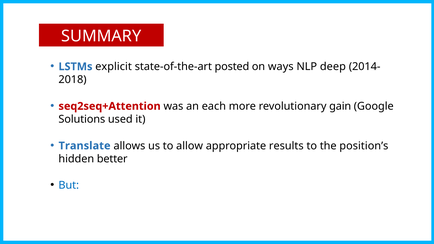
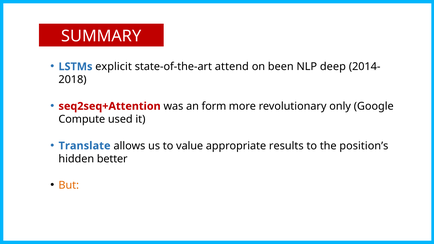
posted: posted -> attend
ways: ways -> been
each: each -> form
gain: gain -> only
Solutions: Solutions -> Compute
allow: allow -> value
But colour: blue -> orange
